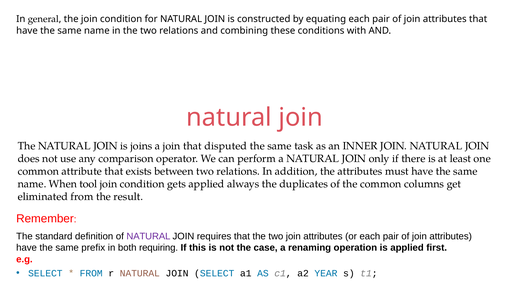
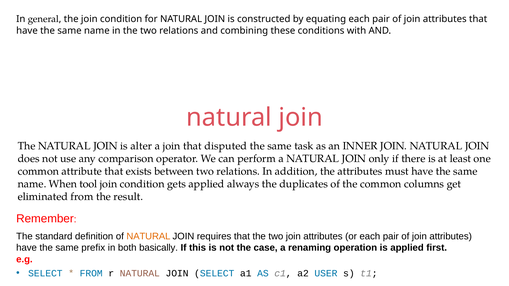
joins: joins -> alter
NATURAL at (148, 237) colour: purple -> orange
requiring: requiring -> basically
YEAR: YEAR -> USER
